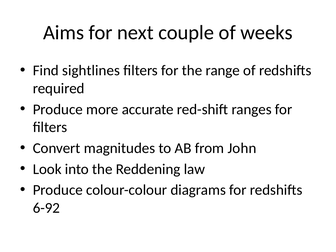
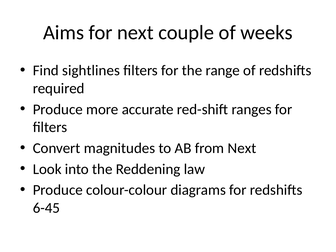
from John: John -> Next
6-92: 6-92 -> 6-45
